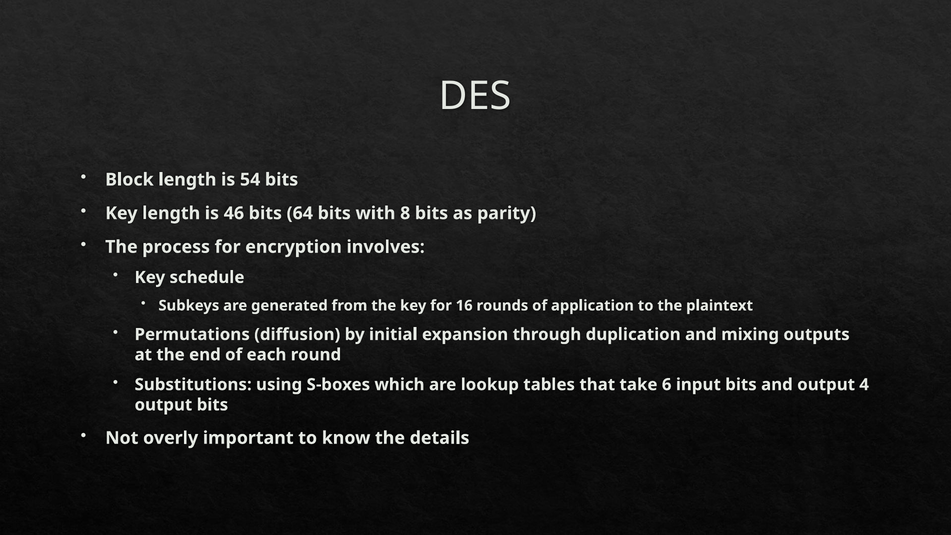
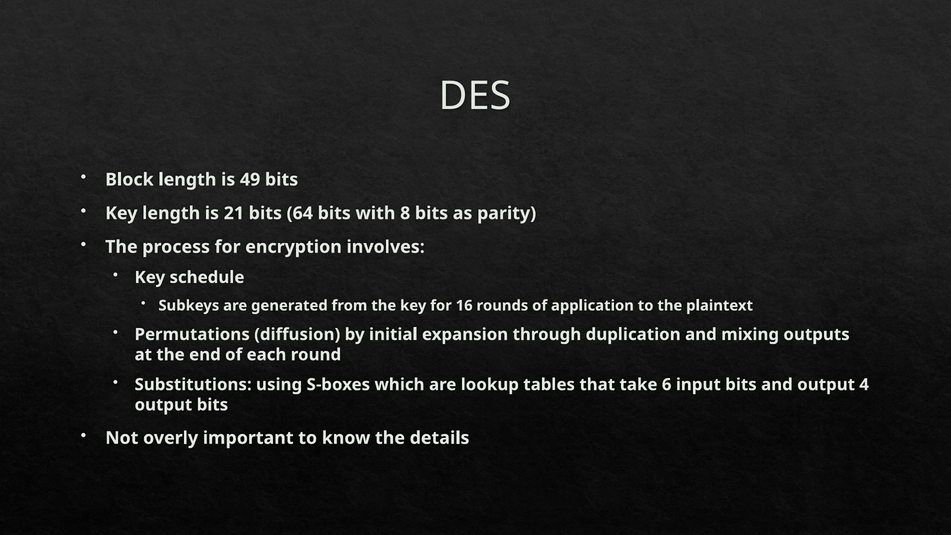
54: 54 -> 49
46: 46 -> 21
